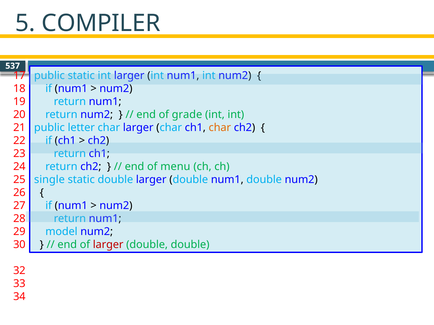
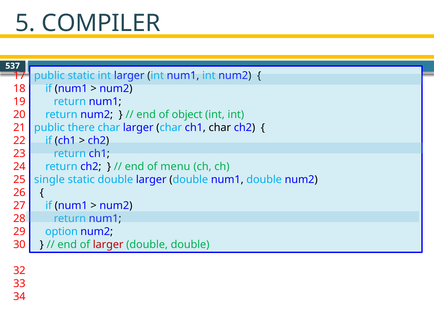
grade: grade -> object
letter: letter -> there
char at (220, 128) colour: orange -> black
model: model -> option
